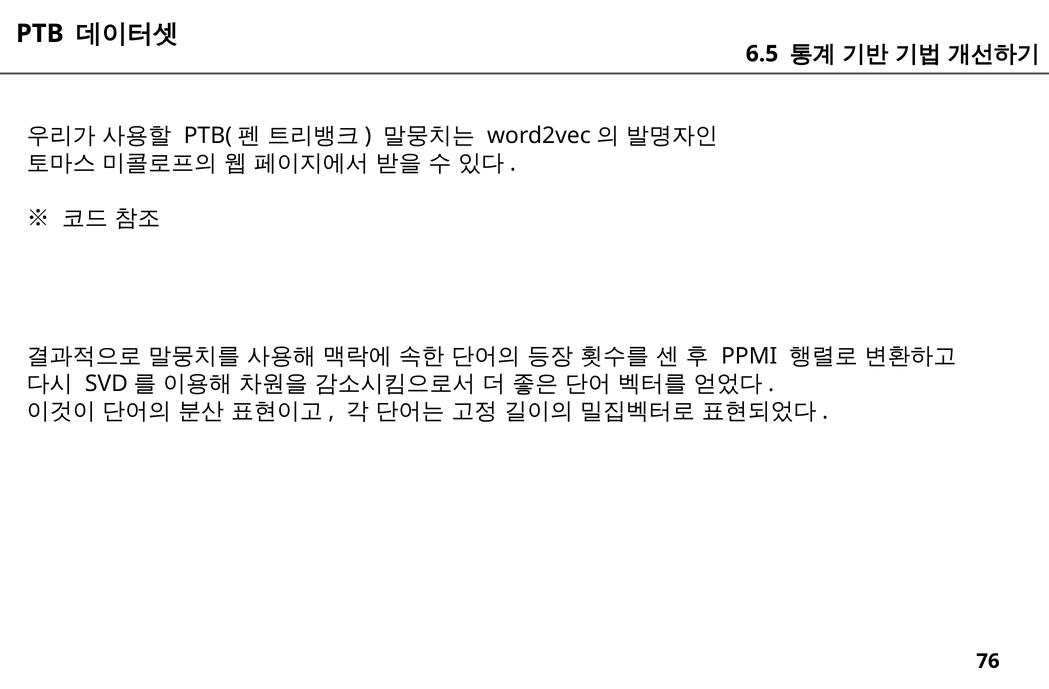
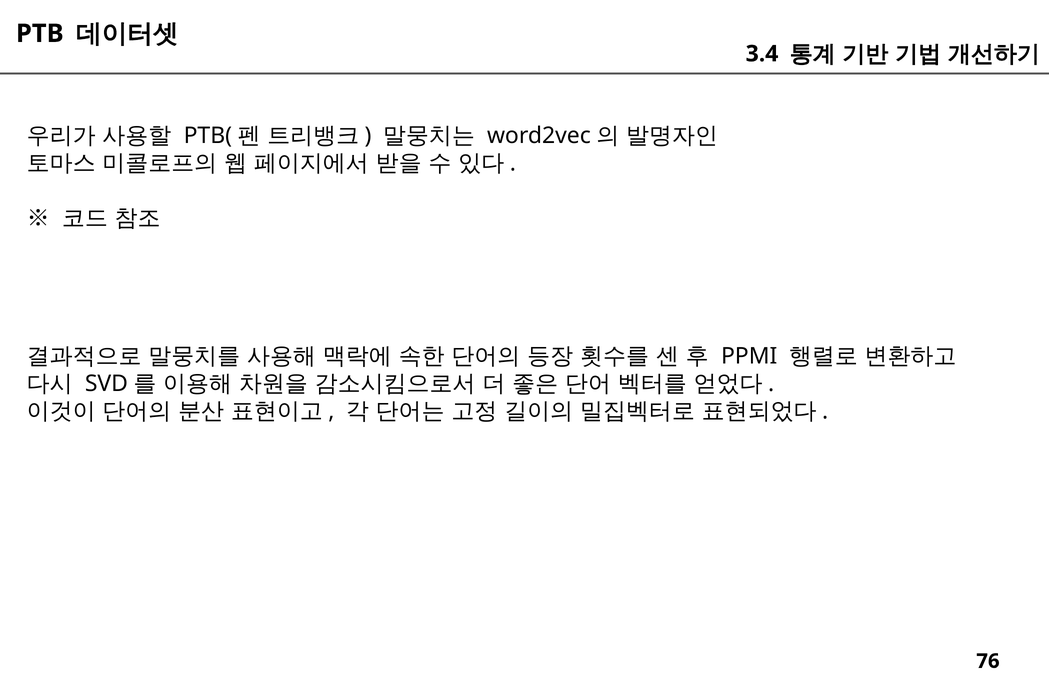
6.5: 6.5 -> 3.4
